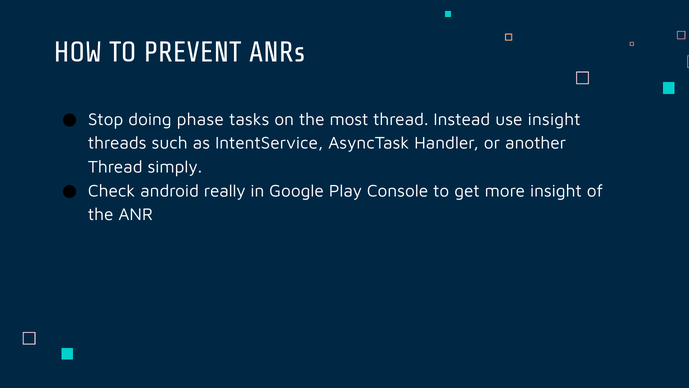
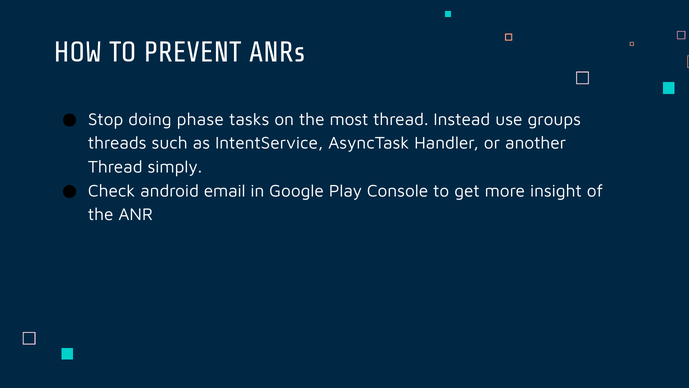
use insight: insight -> groups
really: really -> email
